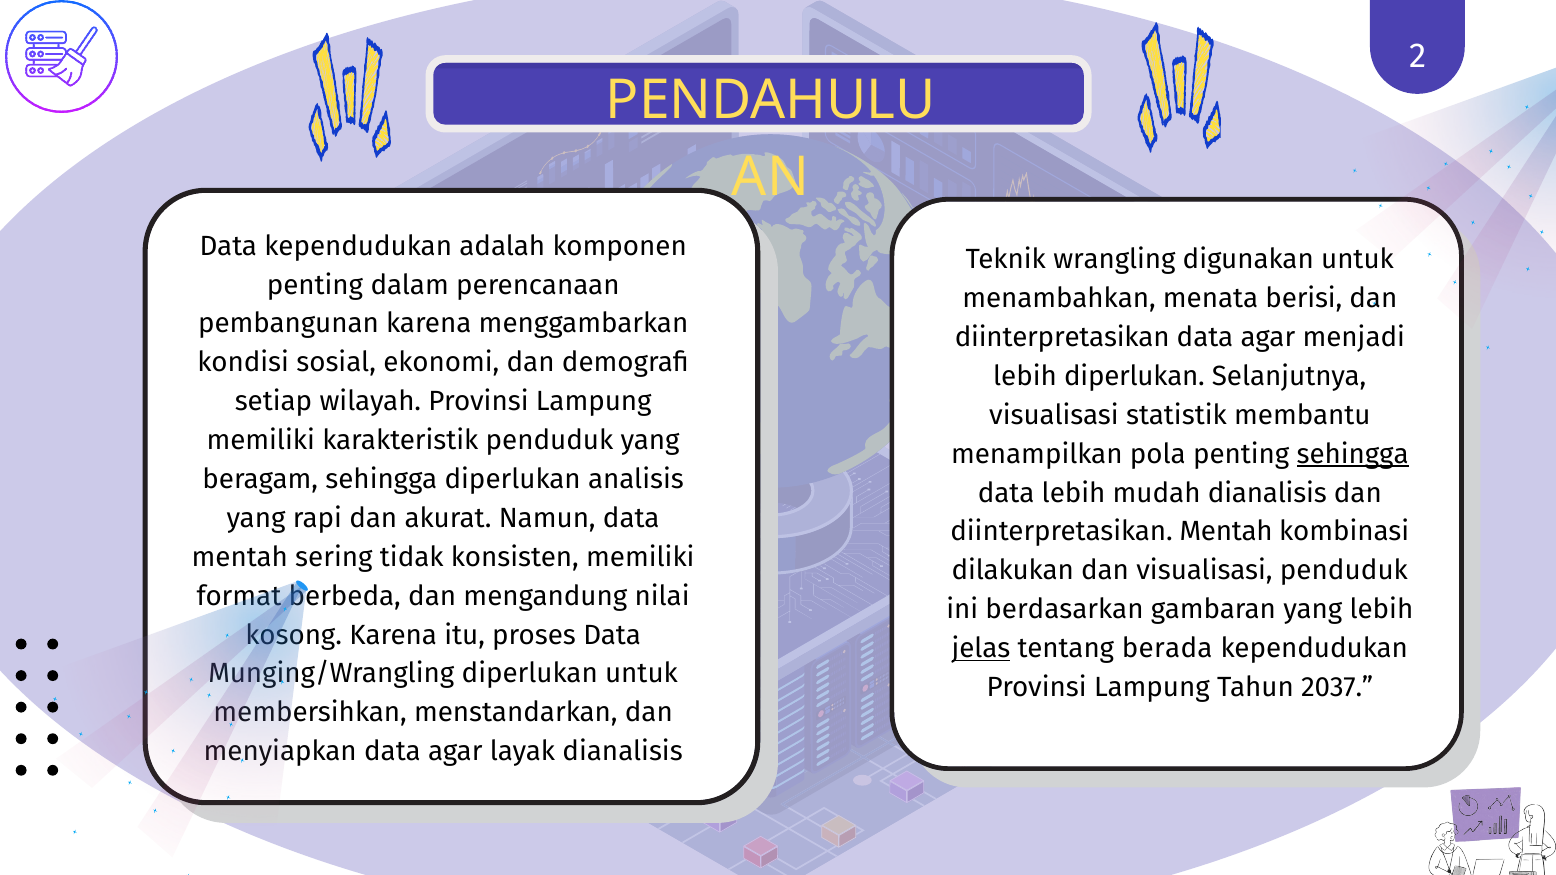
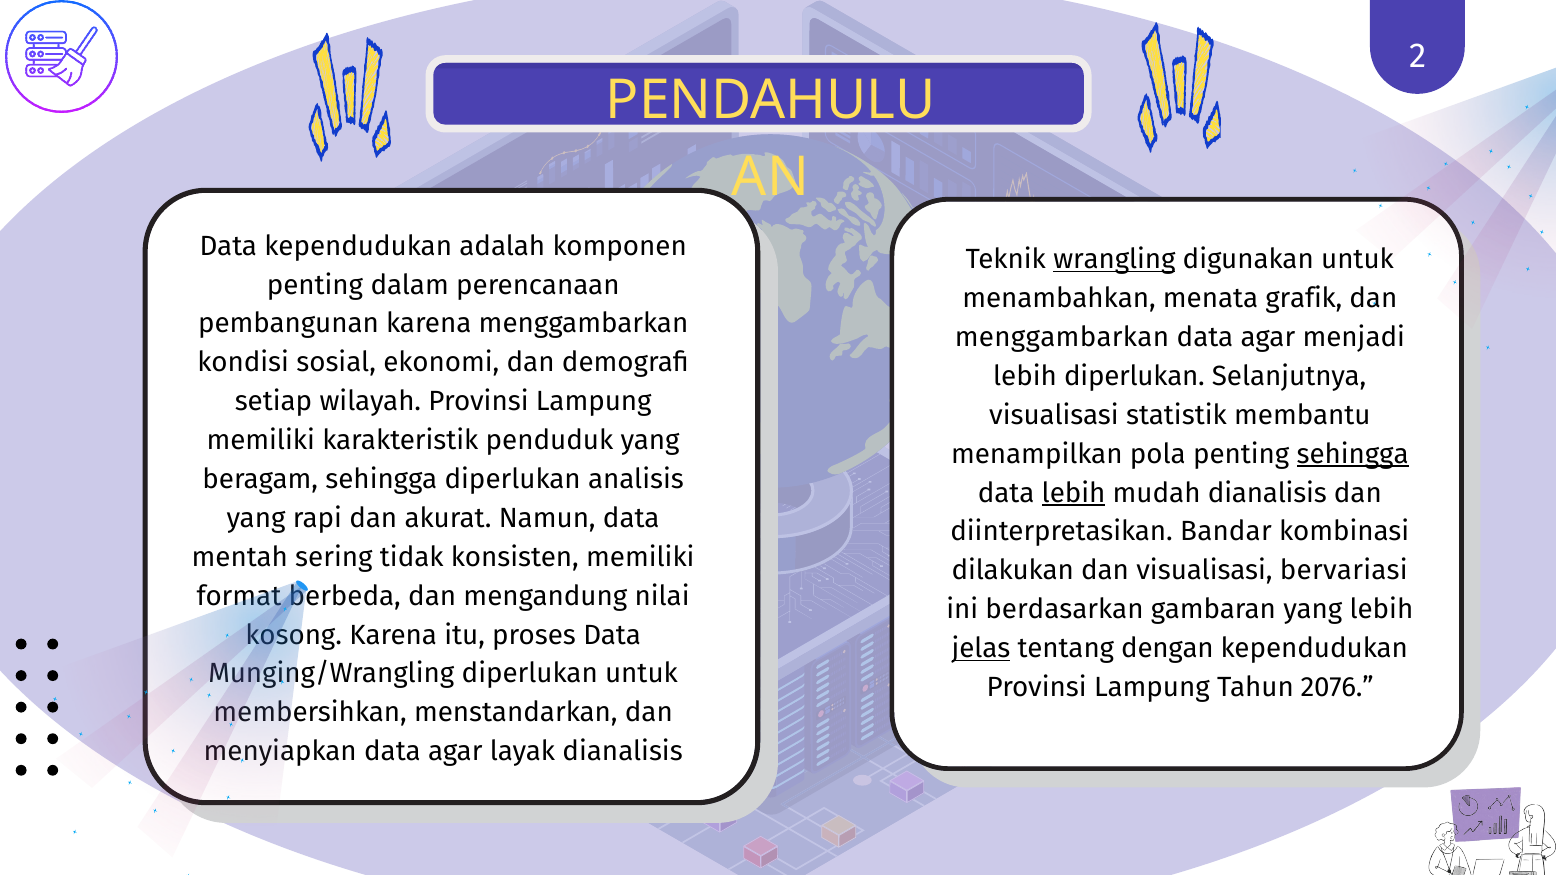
wrangling underline: none -> present
berisi: berisi -> grafik
diinterpretasikan at (1062, 337): diinterpretasikan -> menggambarkan
lebih at (1074, 493) underline: none -> present
diinterpretasikan Mentah: Mentah -> Bandar
visualisasi penduduk: penduduk -> bervariasi
berada: berada -> dengan
2037: 2037 -> 2076
